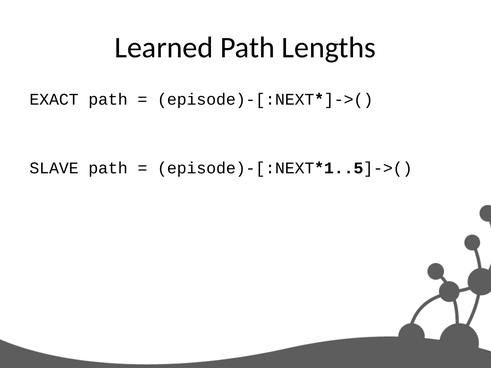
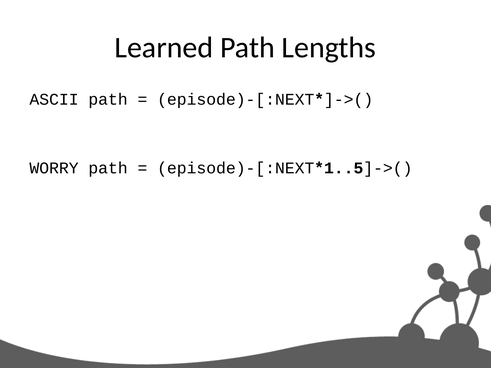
EXACT: EXACT -> ASCII
SLAVE: SLAVE -> WORRY
